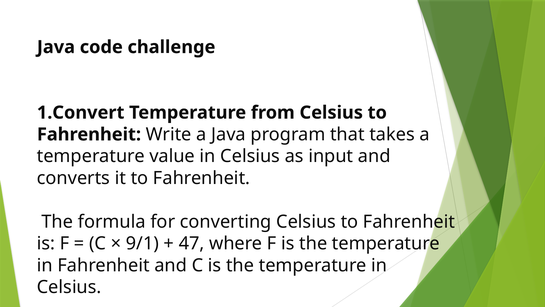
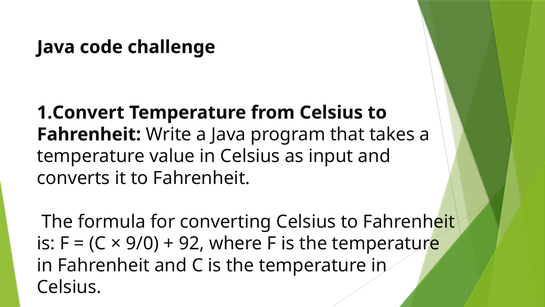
9/1: 9/1 -> 9/0
47: 47 -> 92
